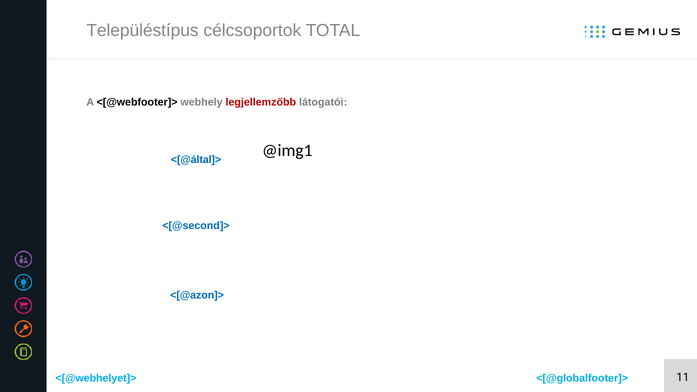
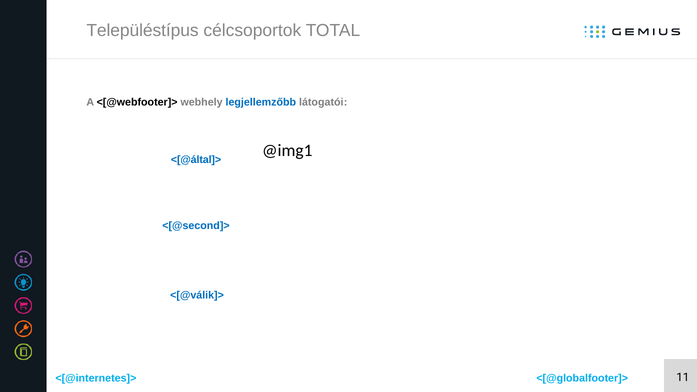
legjellemzőbb colour: red -> blue
<[@azon]>: <[@azon]> -> <[@válik]>
<[@webhelyet]>: <[@webhelyet]> -> <[@internetes]>
